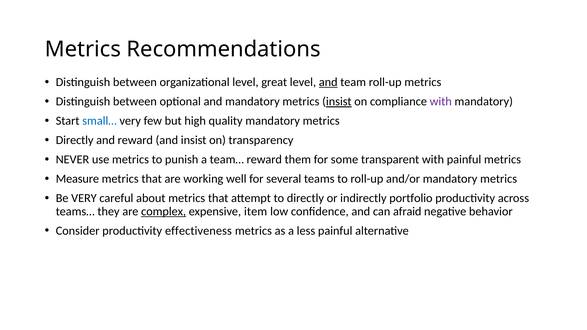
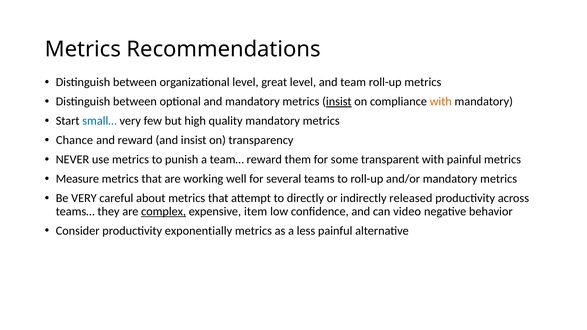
and at (328, 82) underline: present -> none
with at (441, 102) colour: purple -> orange
Directly at (75, 140): Directly -> Chance
portfolio: portfolio -> released
afraid: afraid -> video
effectiveness: effectiveness -> exponentially
